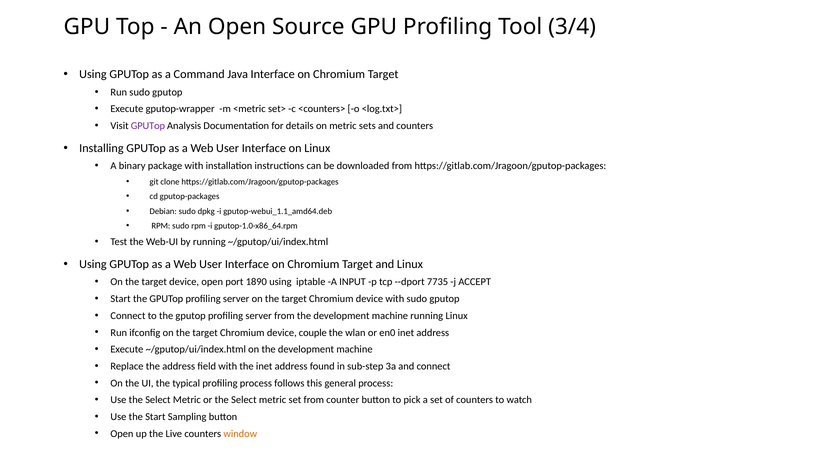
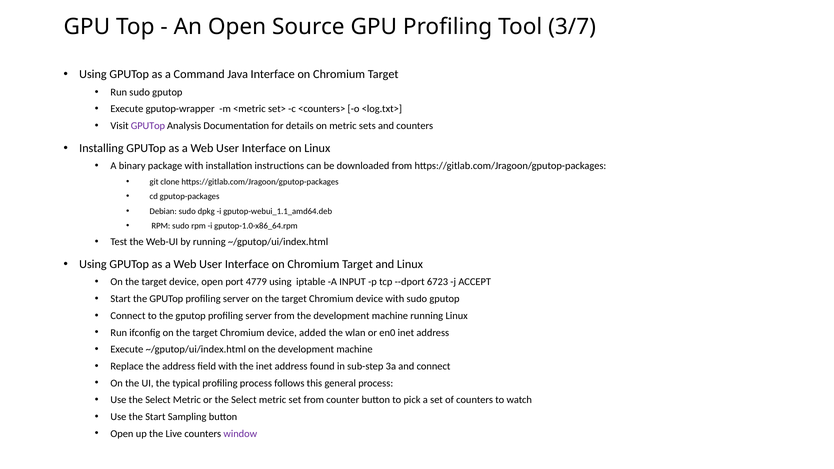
3/4: 3/4 -> 3/7
1890: 1890 -> 4779
7735: 7735 -> 6723
couple: couple -> added
window colour: orange -> purple
